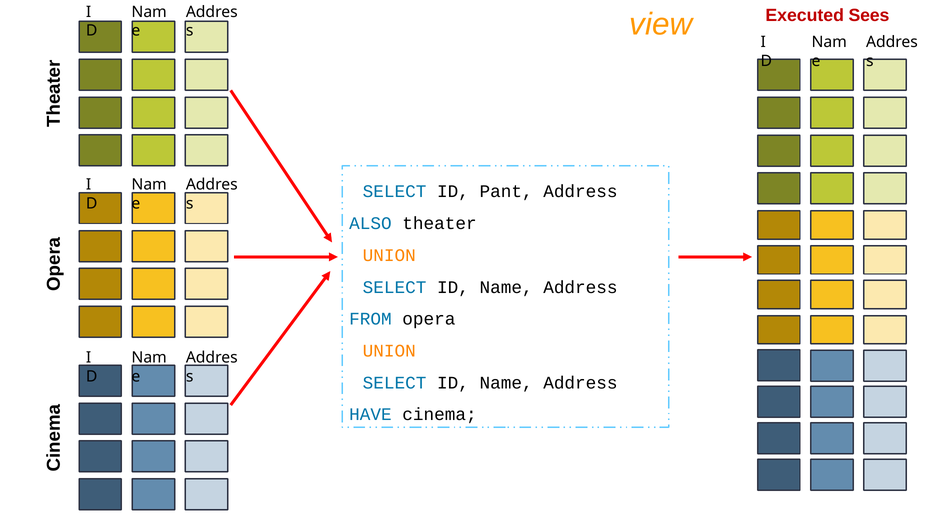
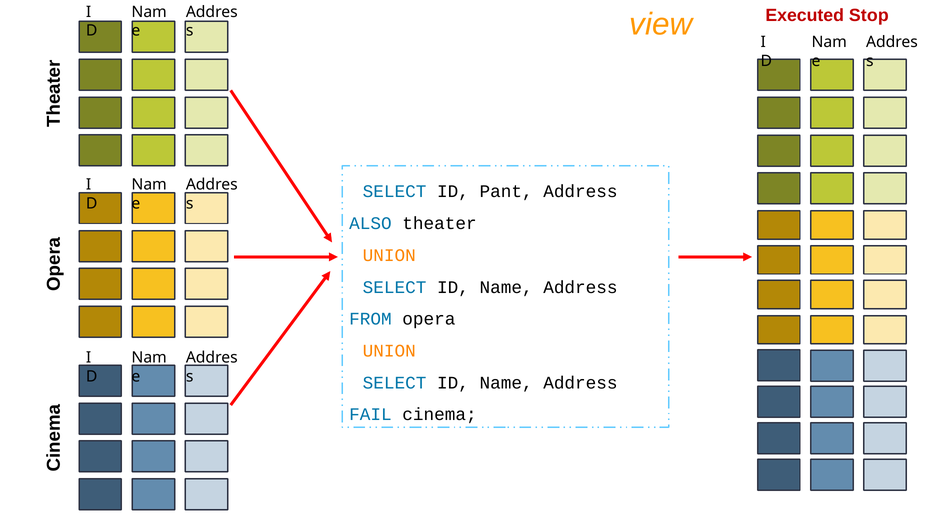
Sees: Sees -> Stop
HAVE: HAVE -> FAIL
